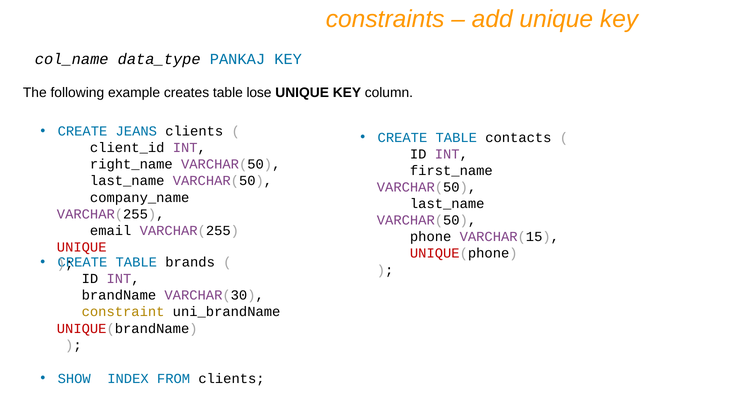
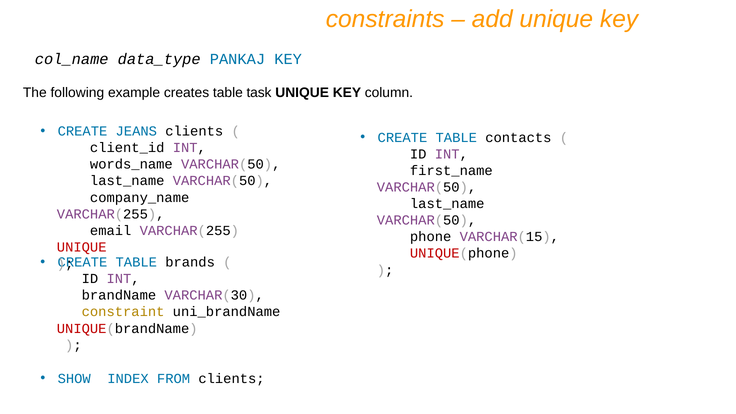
lose: lose -> task
right_name: right_name -> words_name
